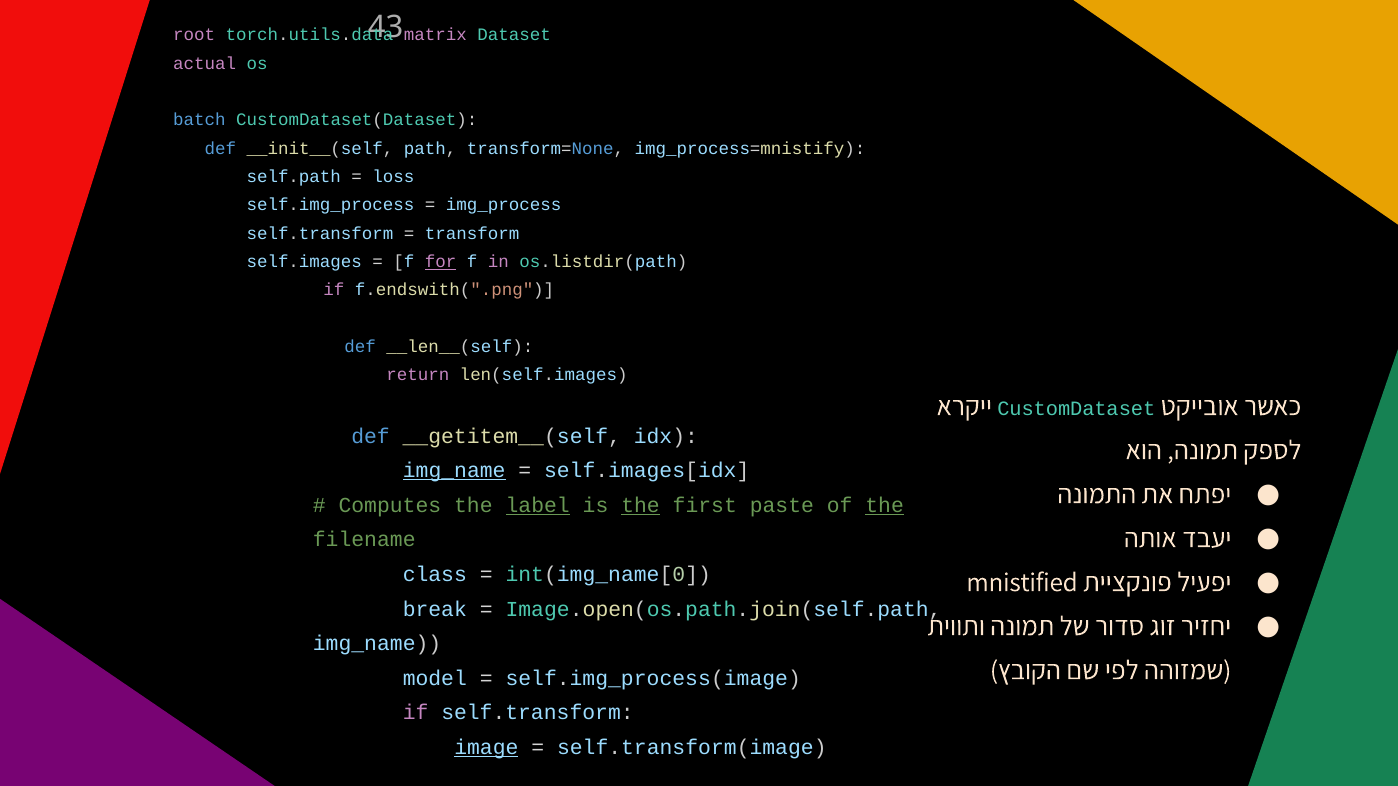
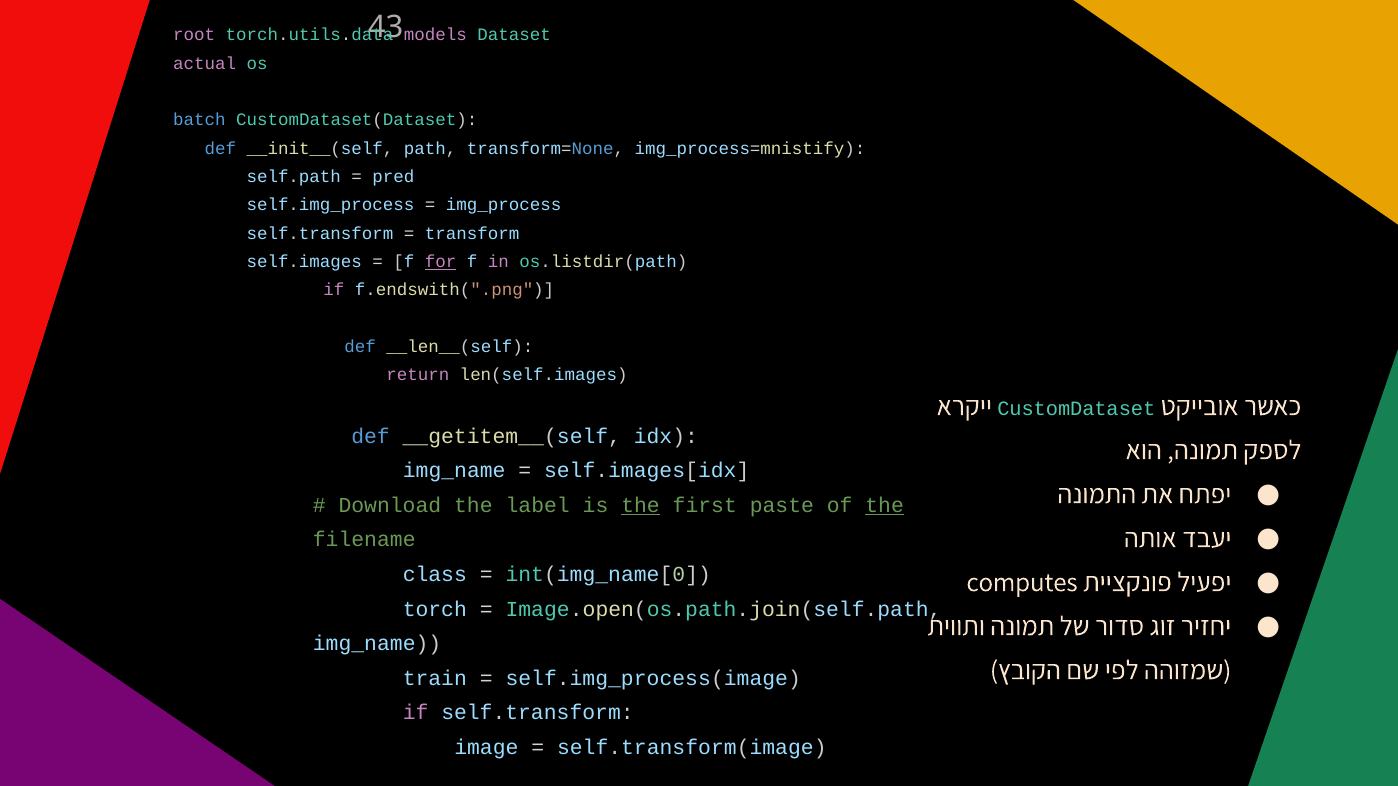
matrix: matrix -> models
loss: loss -> pred
img_name at (454, 471) underline: present -> none
Computes: Computes -> Download
label at (538, 506) underline: present -> none
mnistified: mnistified -> computes
break: break -> torch
model: model -> train
image at (486, 748) underline: present -> none
